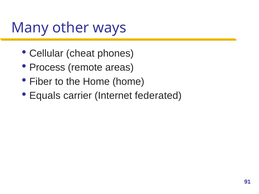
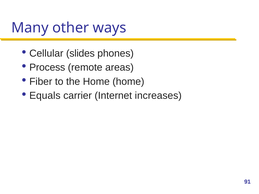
cheat: cheat -> slides
federated: federated -> increases
